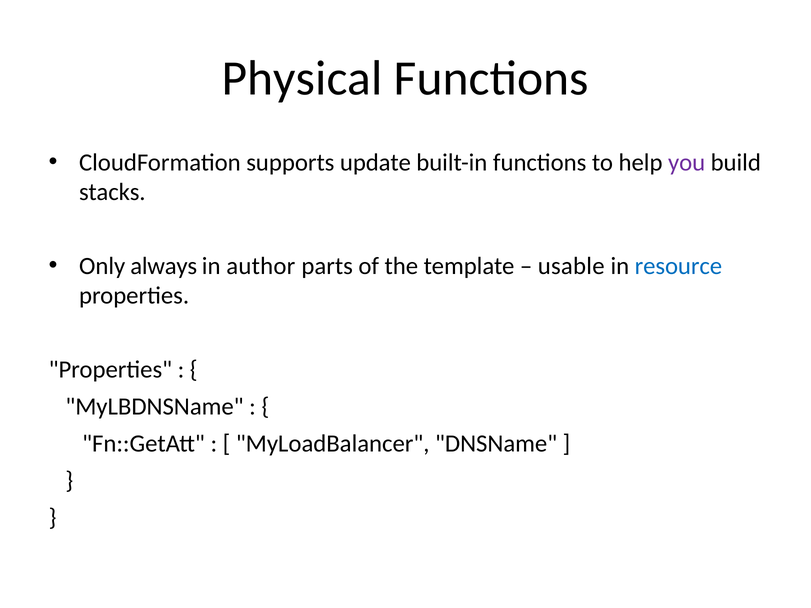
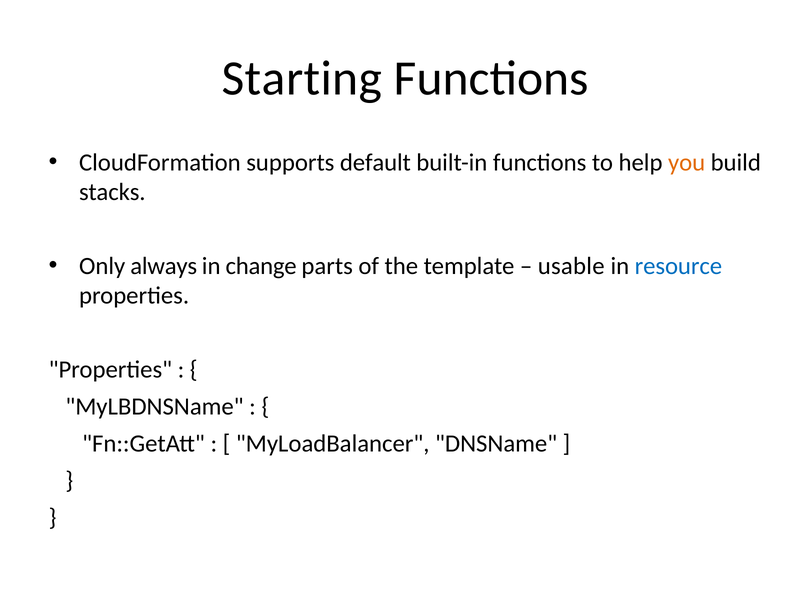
Physical: Physical -> Starting
update: update -> default
you colour: purple -> orange
author: author -> change
